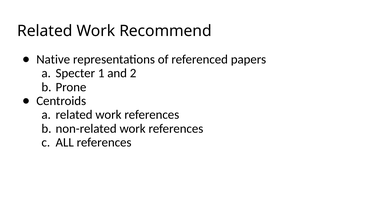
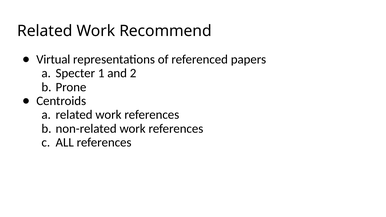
Native: Native -> Virtual
